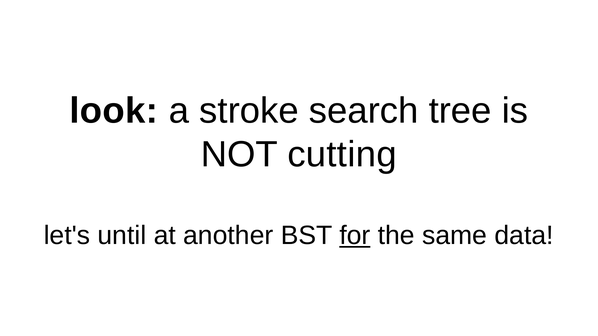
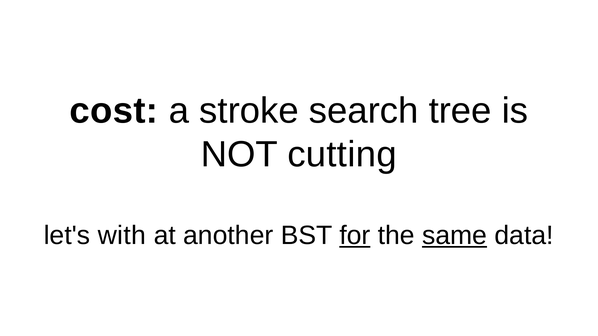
look: look -> cost
until: until -> with
same underline: none -> present
